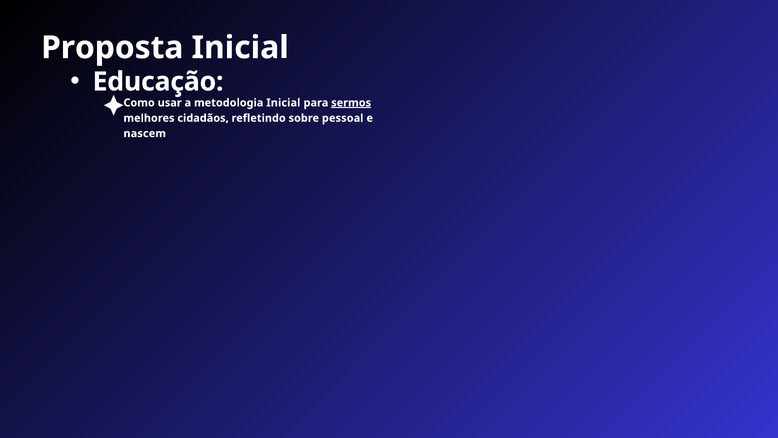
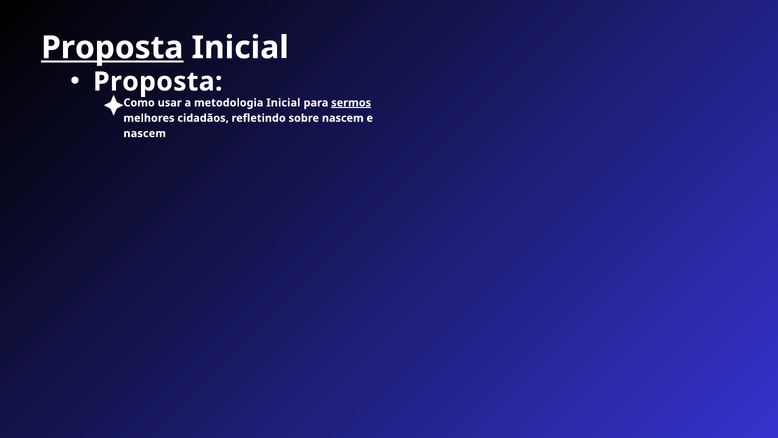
Proposta at (112, 48) underline: none -> present
Educação at (158, 82): Educação -> Proposta
sobre pessoal: pessoal -> nascem
